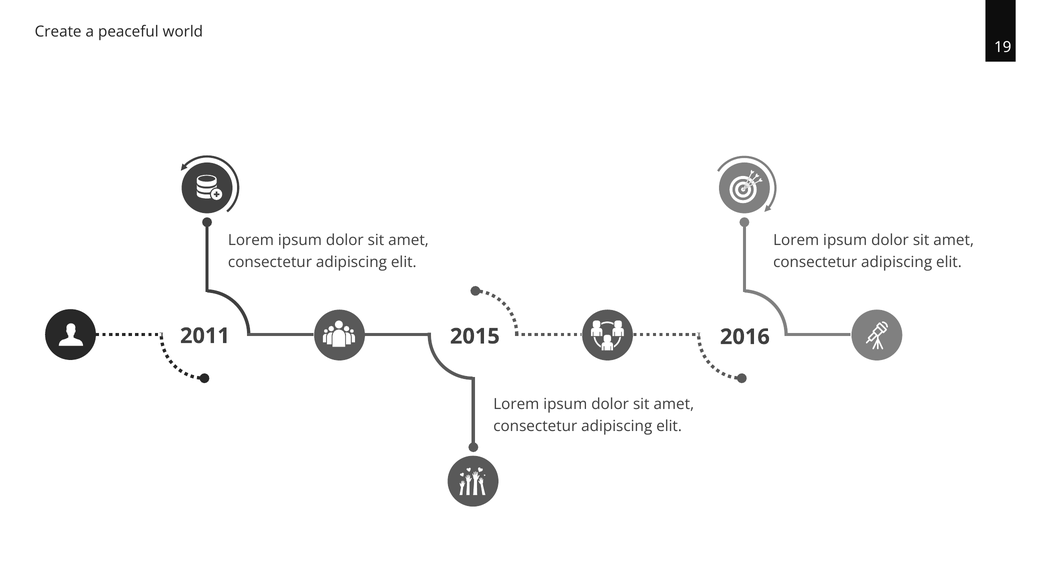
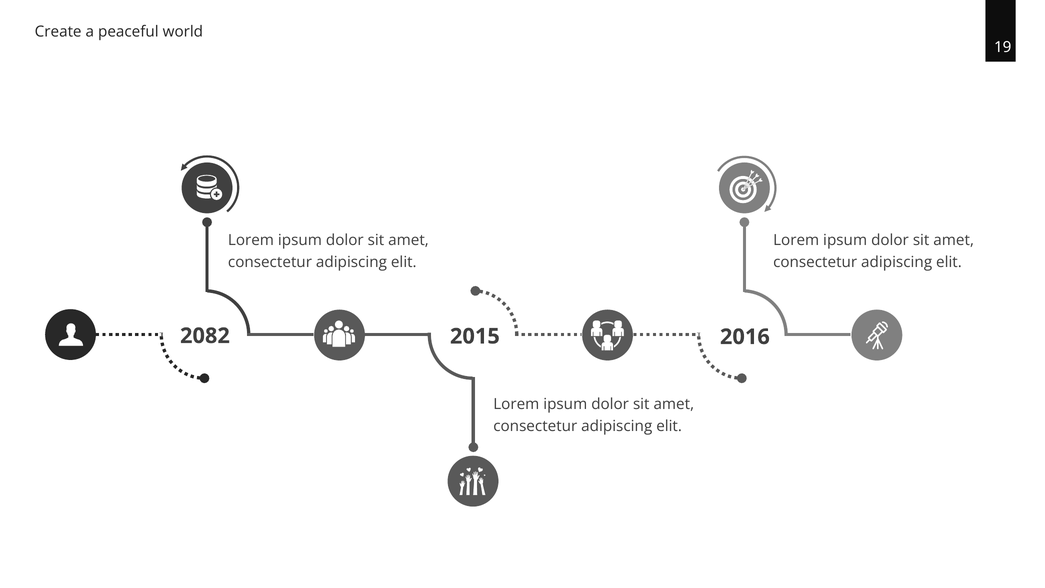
2011: 2011 -> 2082
